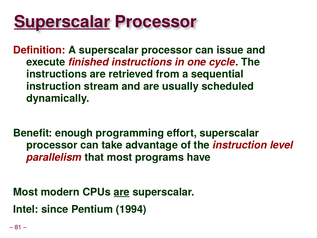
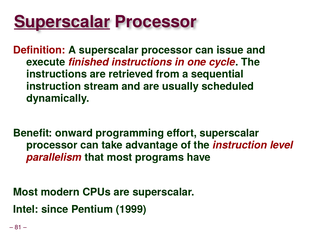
enough: enough -> onward
are at (122, 192) underline: present -> none
1994: 1994 -> 1999
